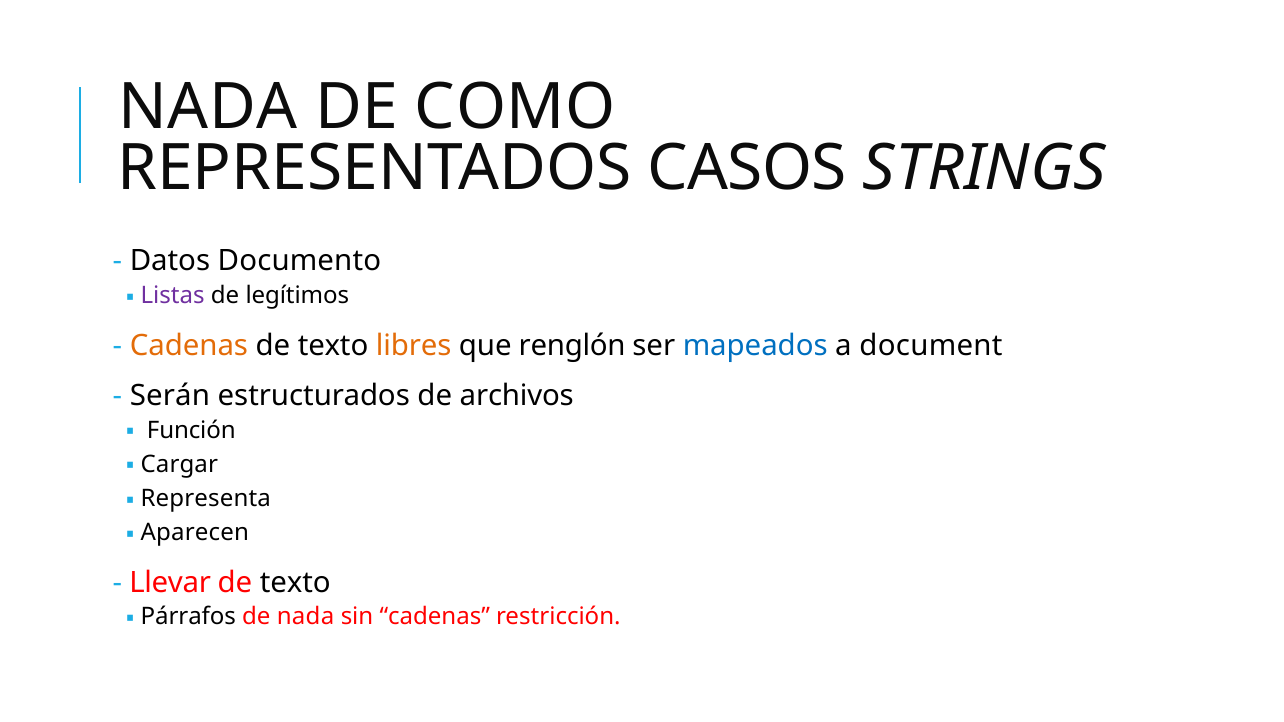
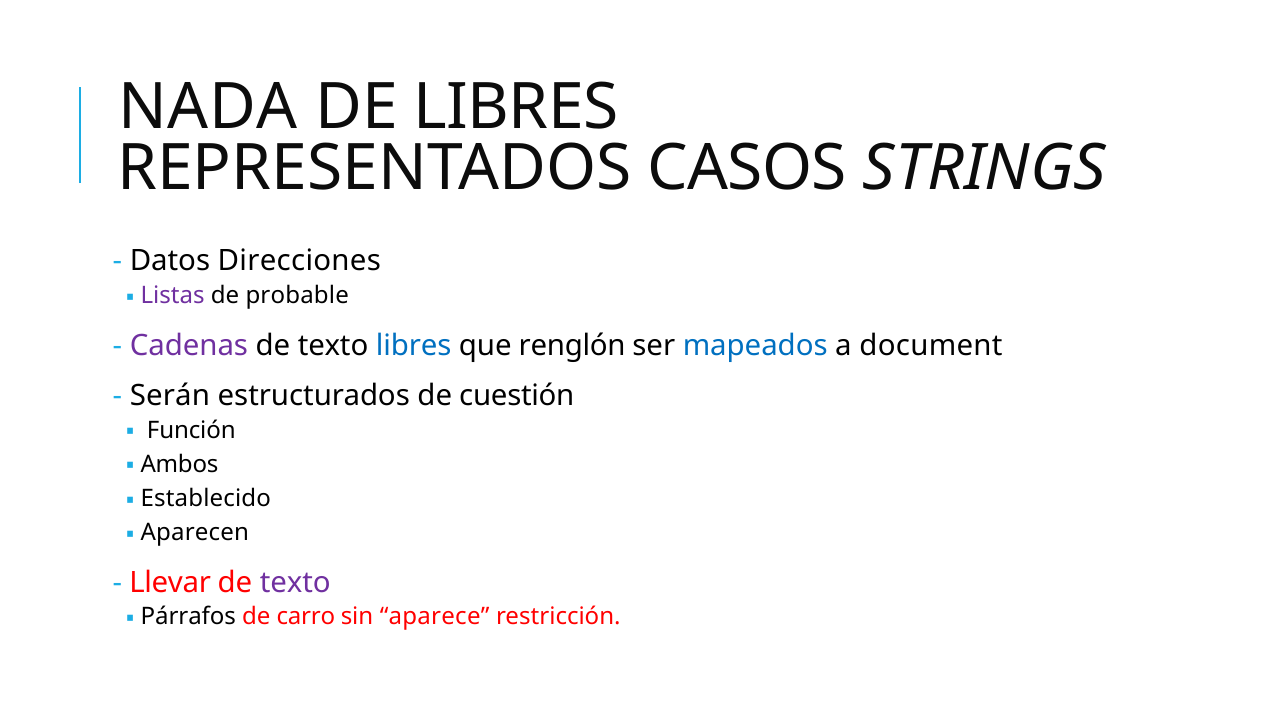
DE COMO: COMO -> LIBRES
Documento: Documento -> Direcciones
legítimos: legítimos -> probable
Cadenas at (189, 346) colour: orange -> purple
libres at (414, 346) colour: orange -> blue
archivos: archivos -> cuestión
Cargar: Cargar -> Ambos
Representa: Representa -> Establecido
texto at (295, 583) colour: black -> purple
de nada: nada -> carro
sin cadenas: cadenas -> aparece
